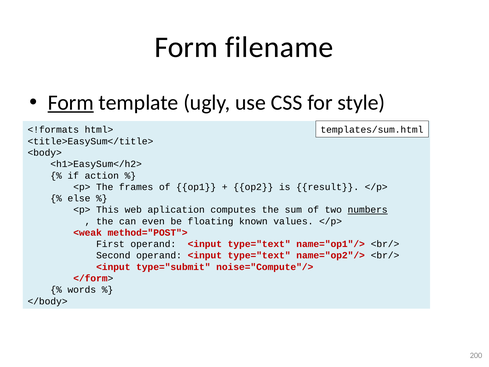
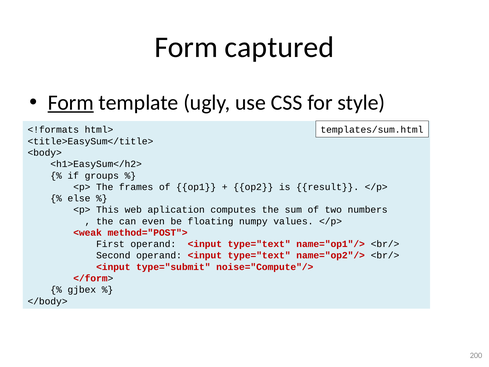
filename: filename -> captured
action: action -> groups
numbers underline: present -> none
known: known -> numpy
words: words -> gjbex
